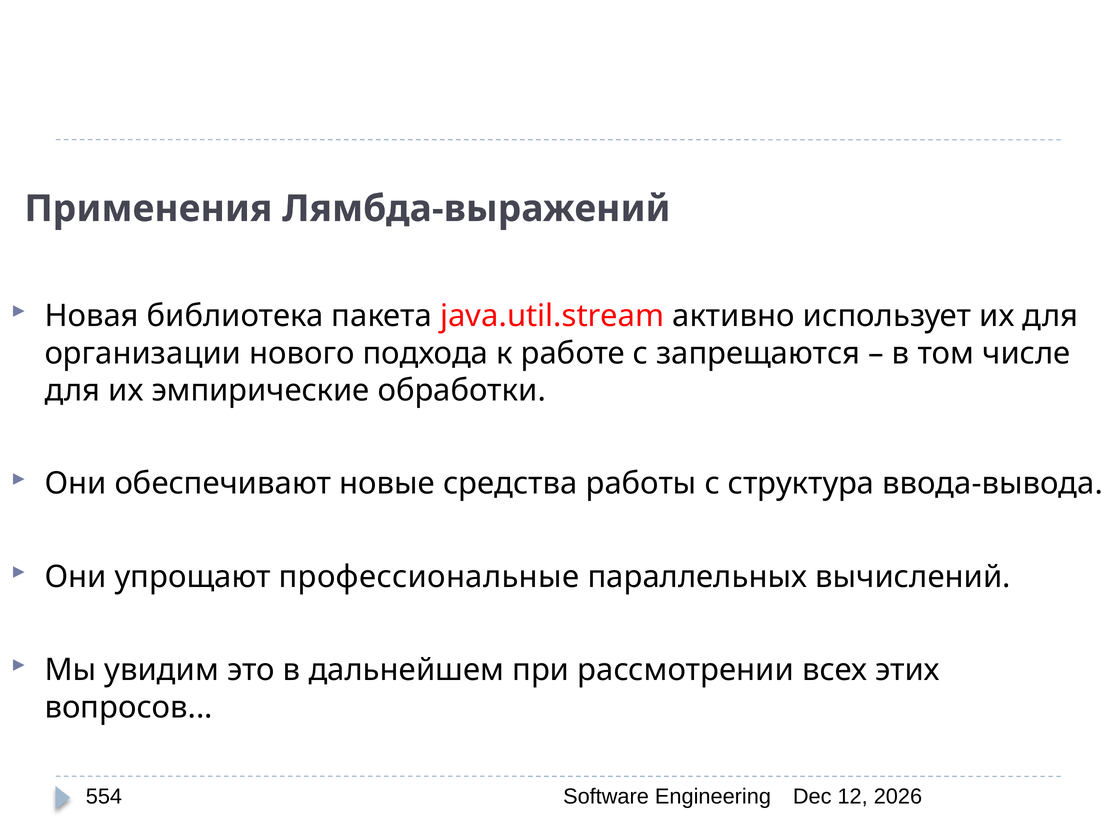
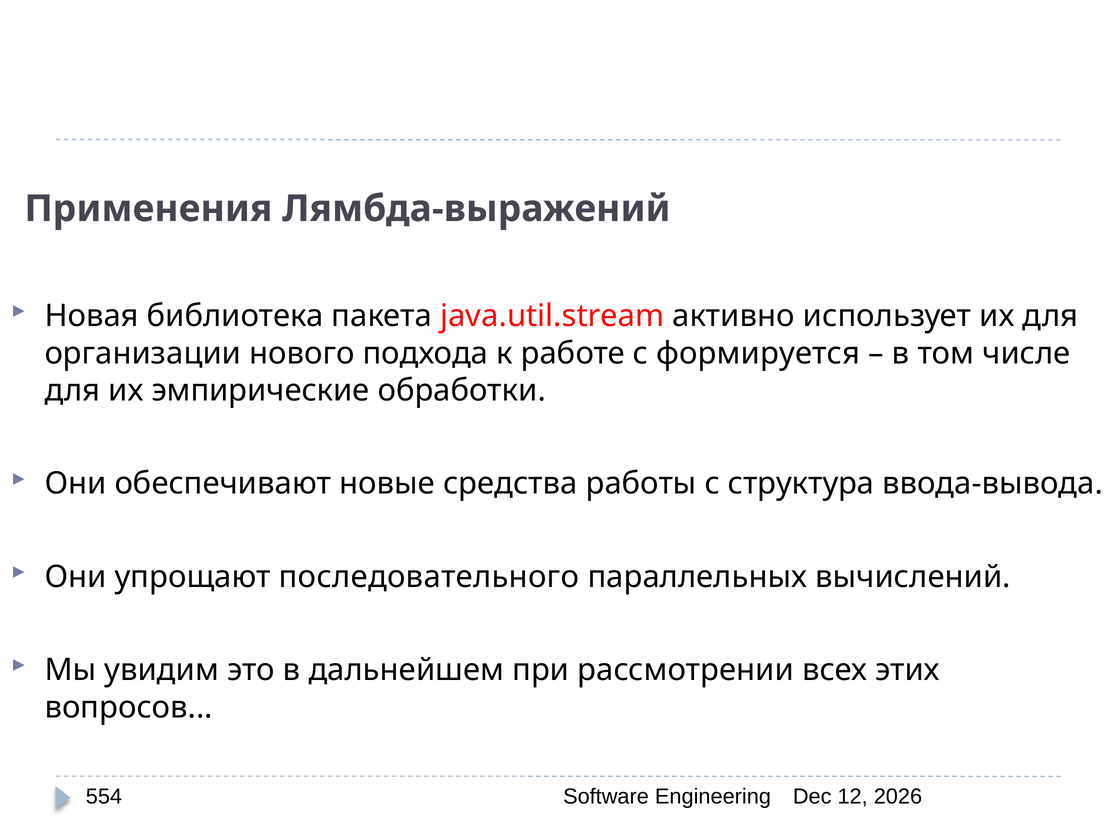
запрещаются: запрещаются -> формируется
профессиональные: профессиональные -> последовательного
